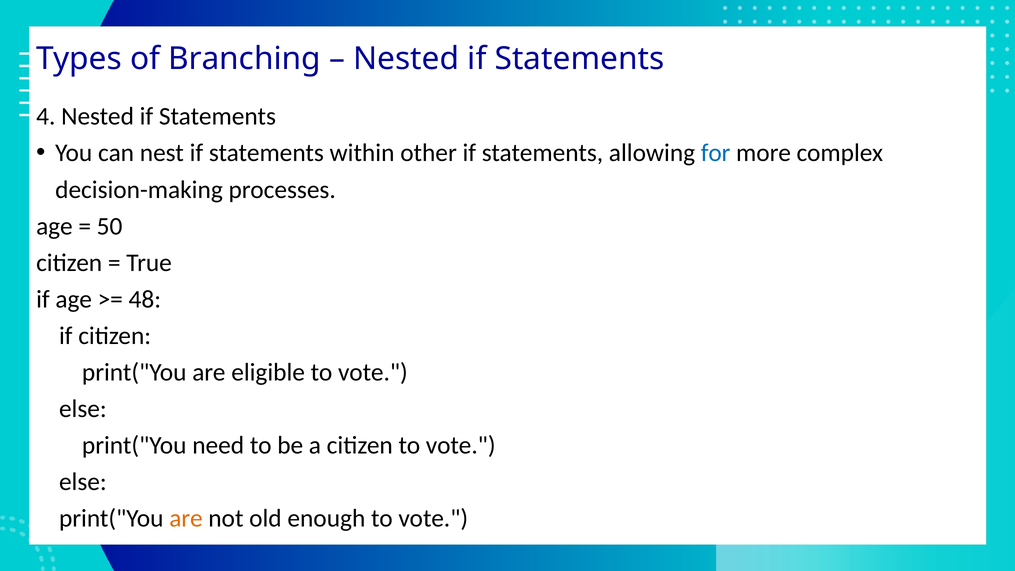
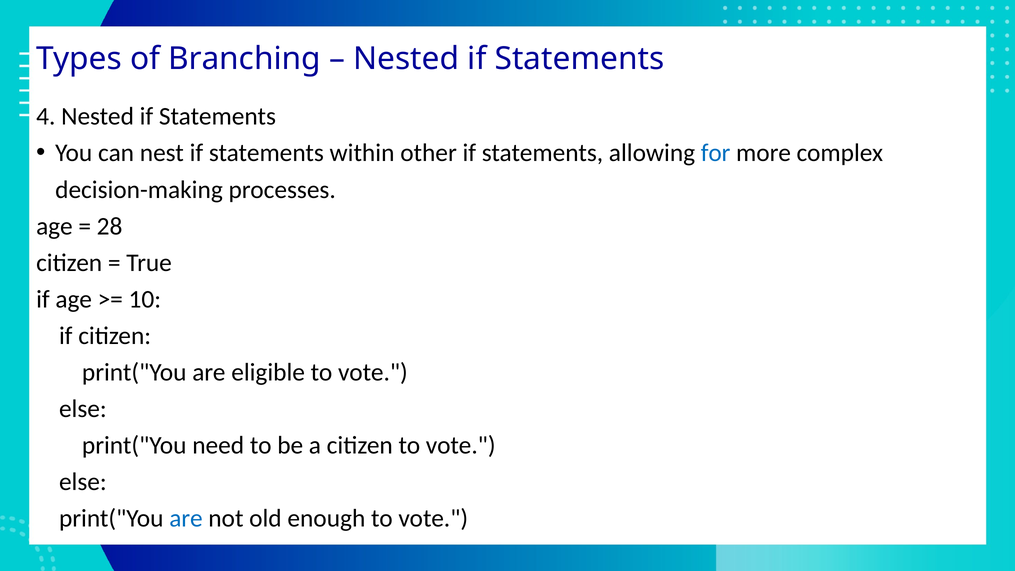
50: 50 -> 28
48: 48 -> 10
are at (186, 518) colour: orange -> blue
